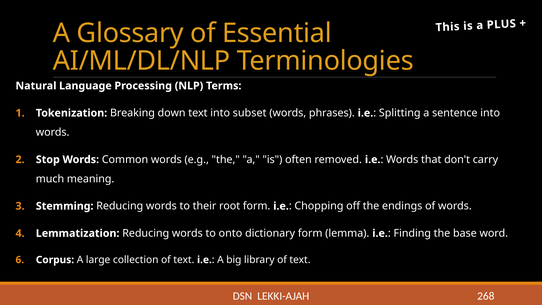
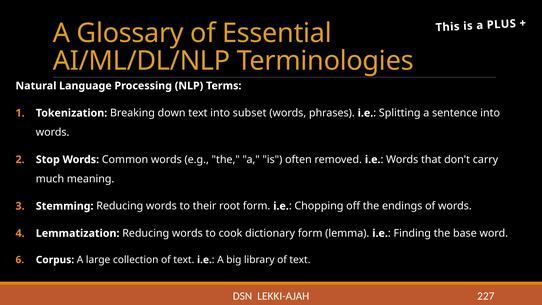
onto: onto -> cook
268: 268 -> 227
